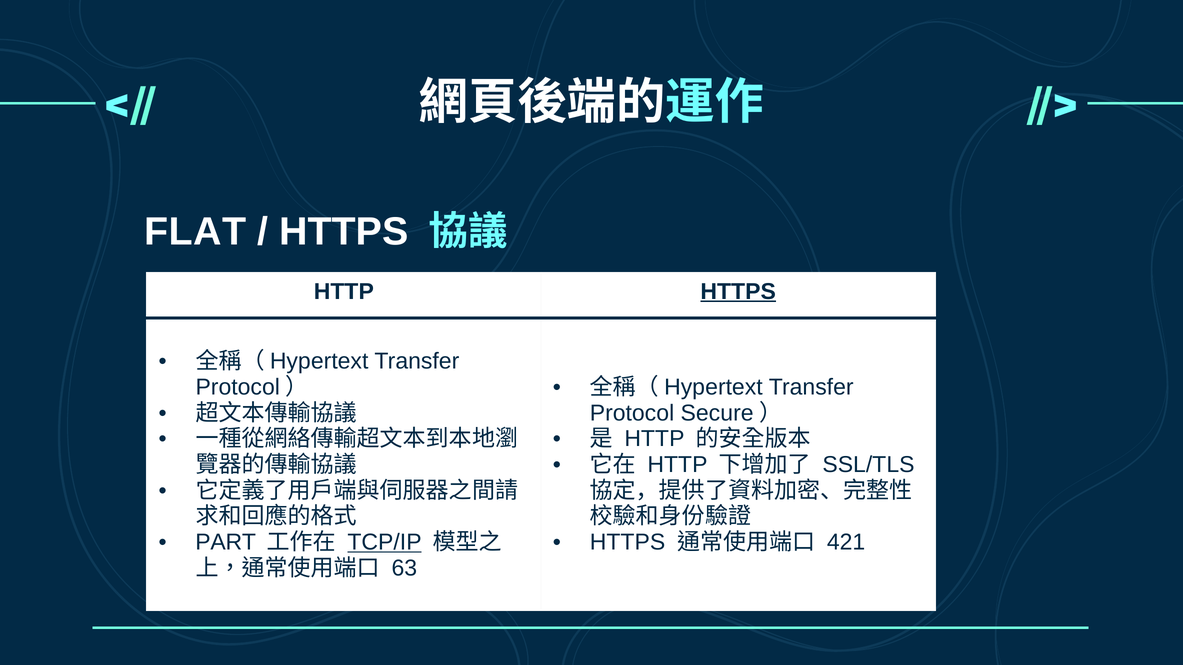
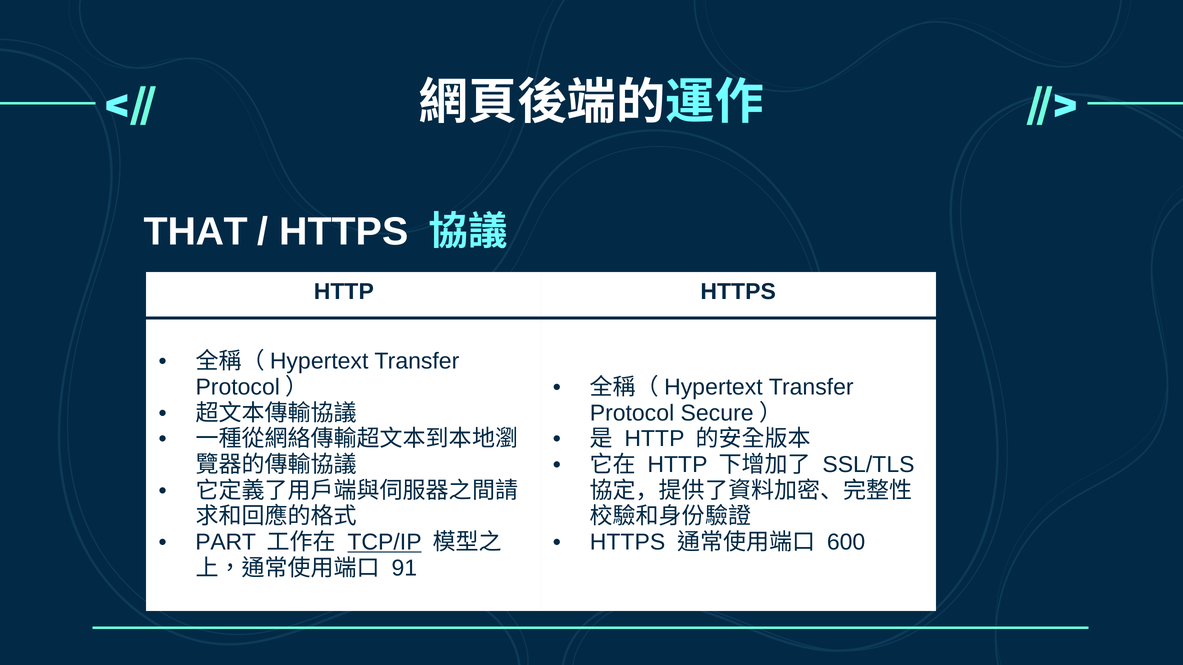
FLAT: FLAT -> THAT
HTTPS at (738, 292) underline: present -> none
421: 421 -> 600
63: 63 -> 91
